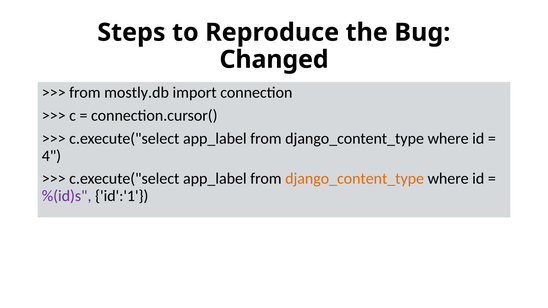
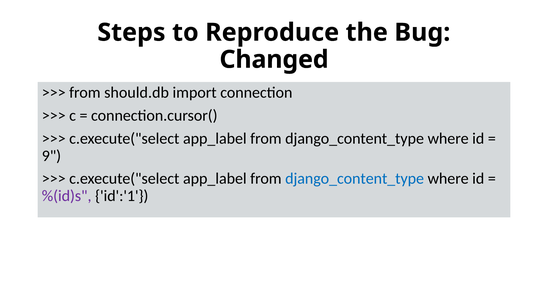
mostly.db: mostly.db -> should.db
4: 4 -> 9
django_content_type at (355, 179) colour: orange -> blue
